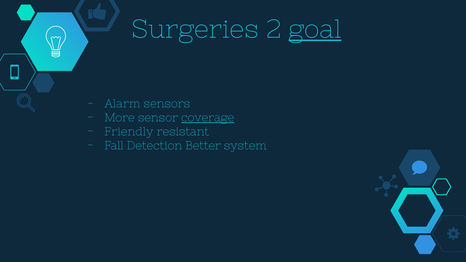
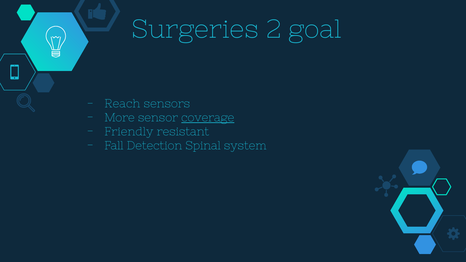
goal underline: present -> none
Alarm: Alarm -> Reach
Better: Better -> Spinal
